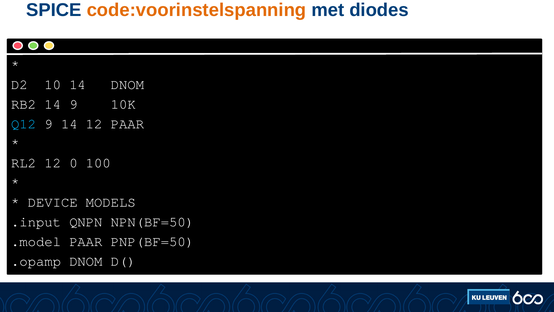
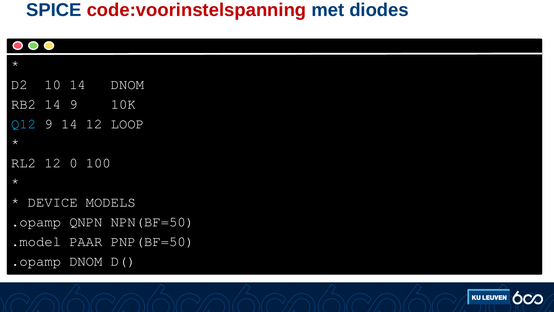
code:voorinstelspanning colour: orange -> red
12 PAAR: PAAR -> LOOP
.input at (36, 222): .input -> .opamp
